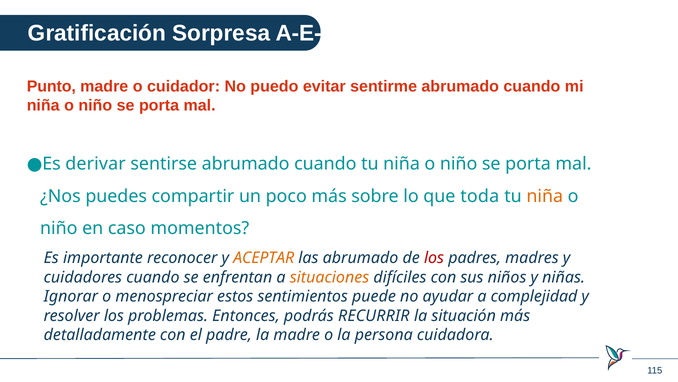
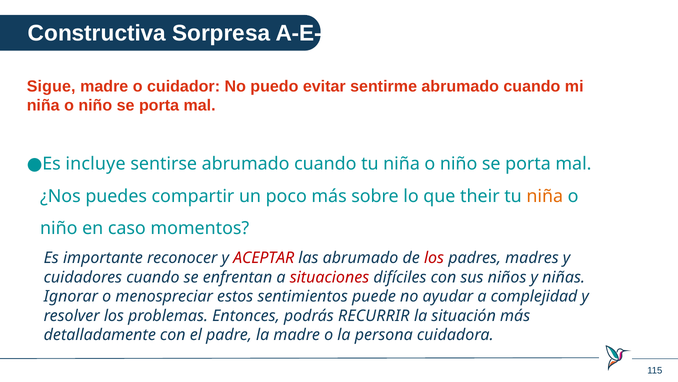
Gratificación: Gratificación -> Constructiva
Punto: Punto -> Sigue
derivar: derivar -> incluye
toda: toda -> their
ACEPTAR colour: orange -> red
situaciones colour: orange -> red
